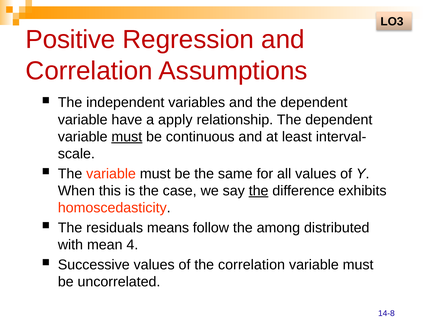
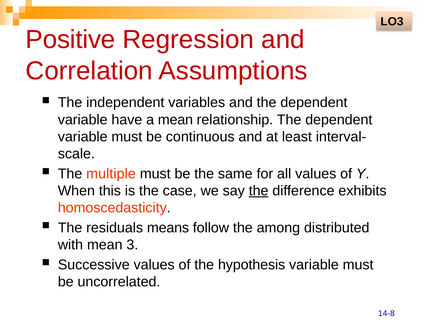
a apply: apply -> mean
must at (127, 136) underline: present -> none
The variable: variable -> multiple
4: 4 -> 3
the correlation: correlation -> hypothesis
